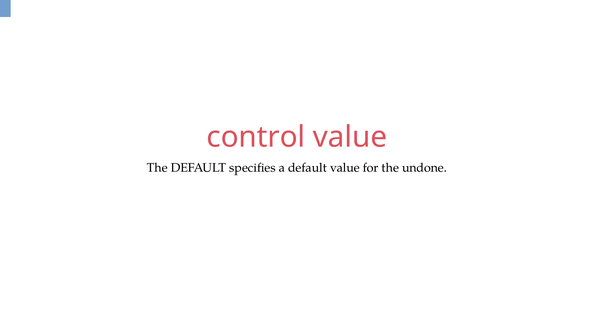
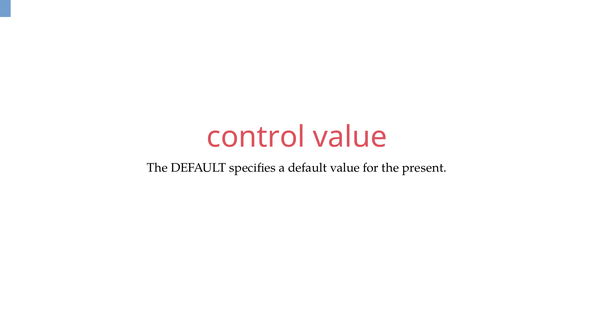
undone: undone -> present
